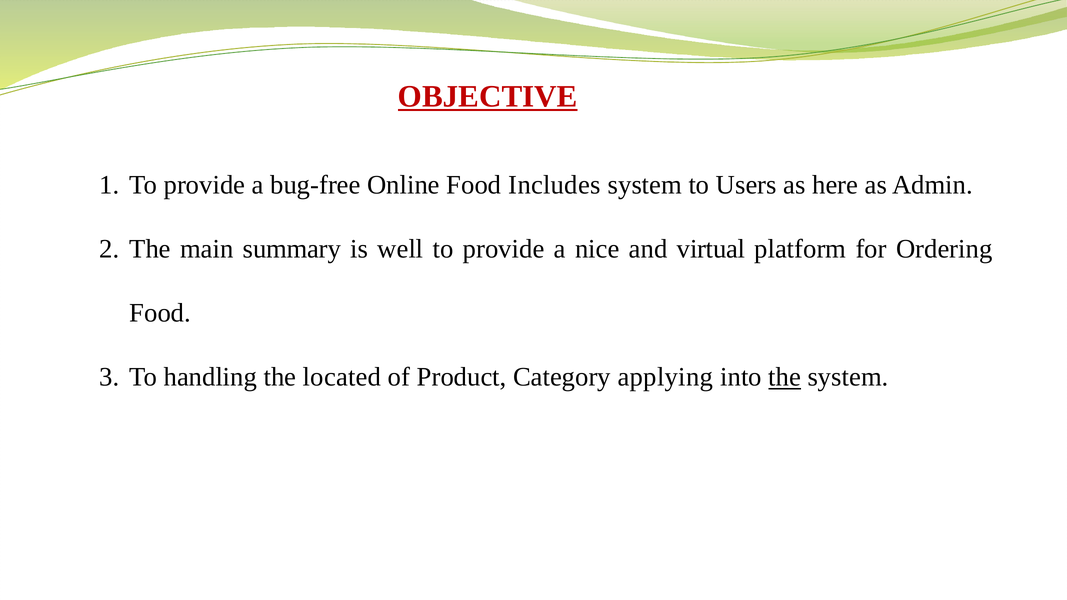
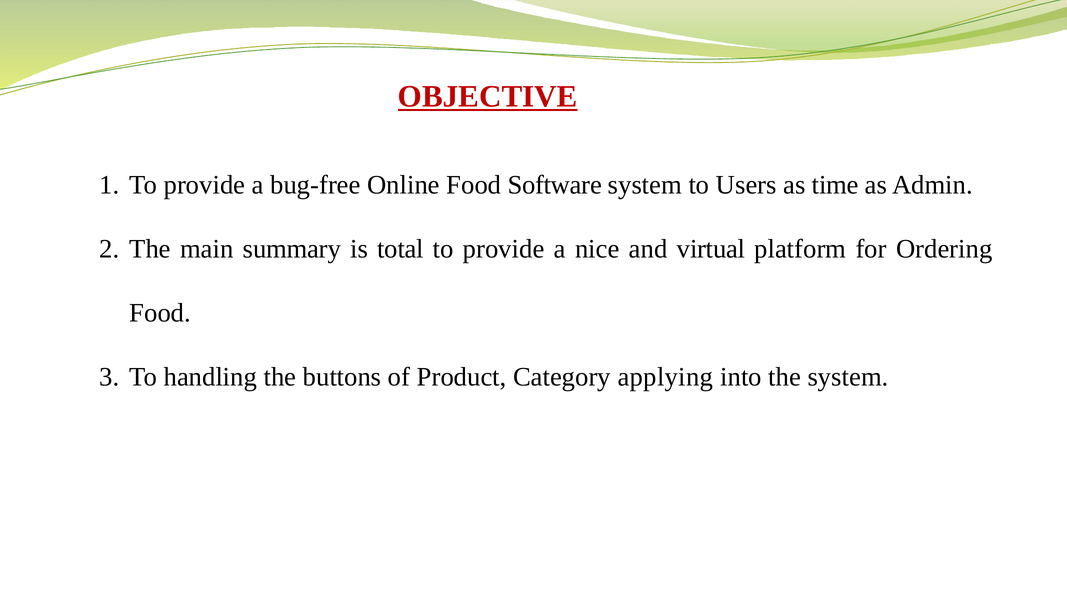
Includes: Includes -> Software
here: here -> time
well: well -> total
located: located -> buttons
the at (785, 377) underline: present -> none
